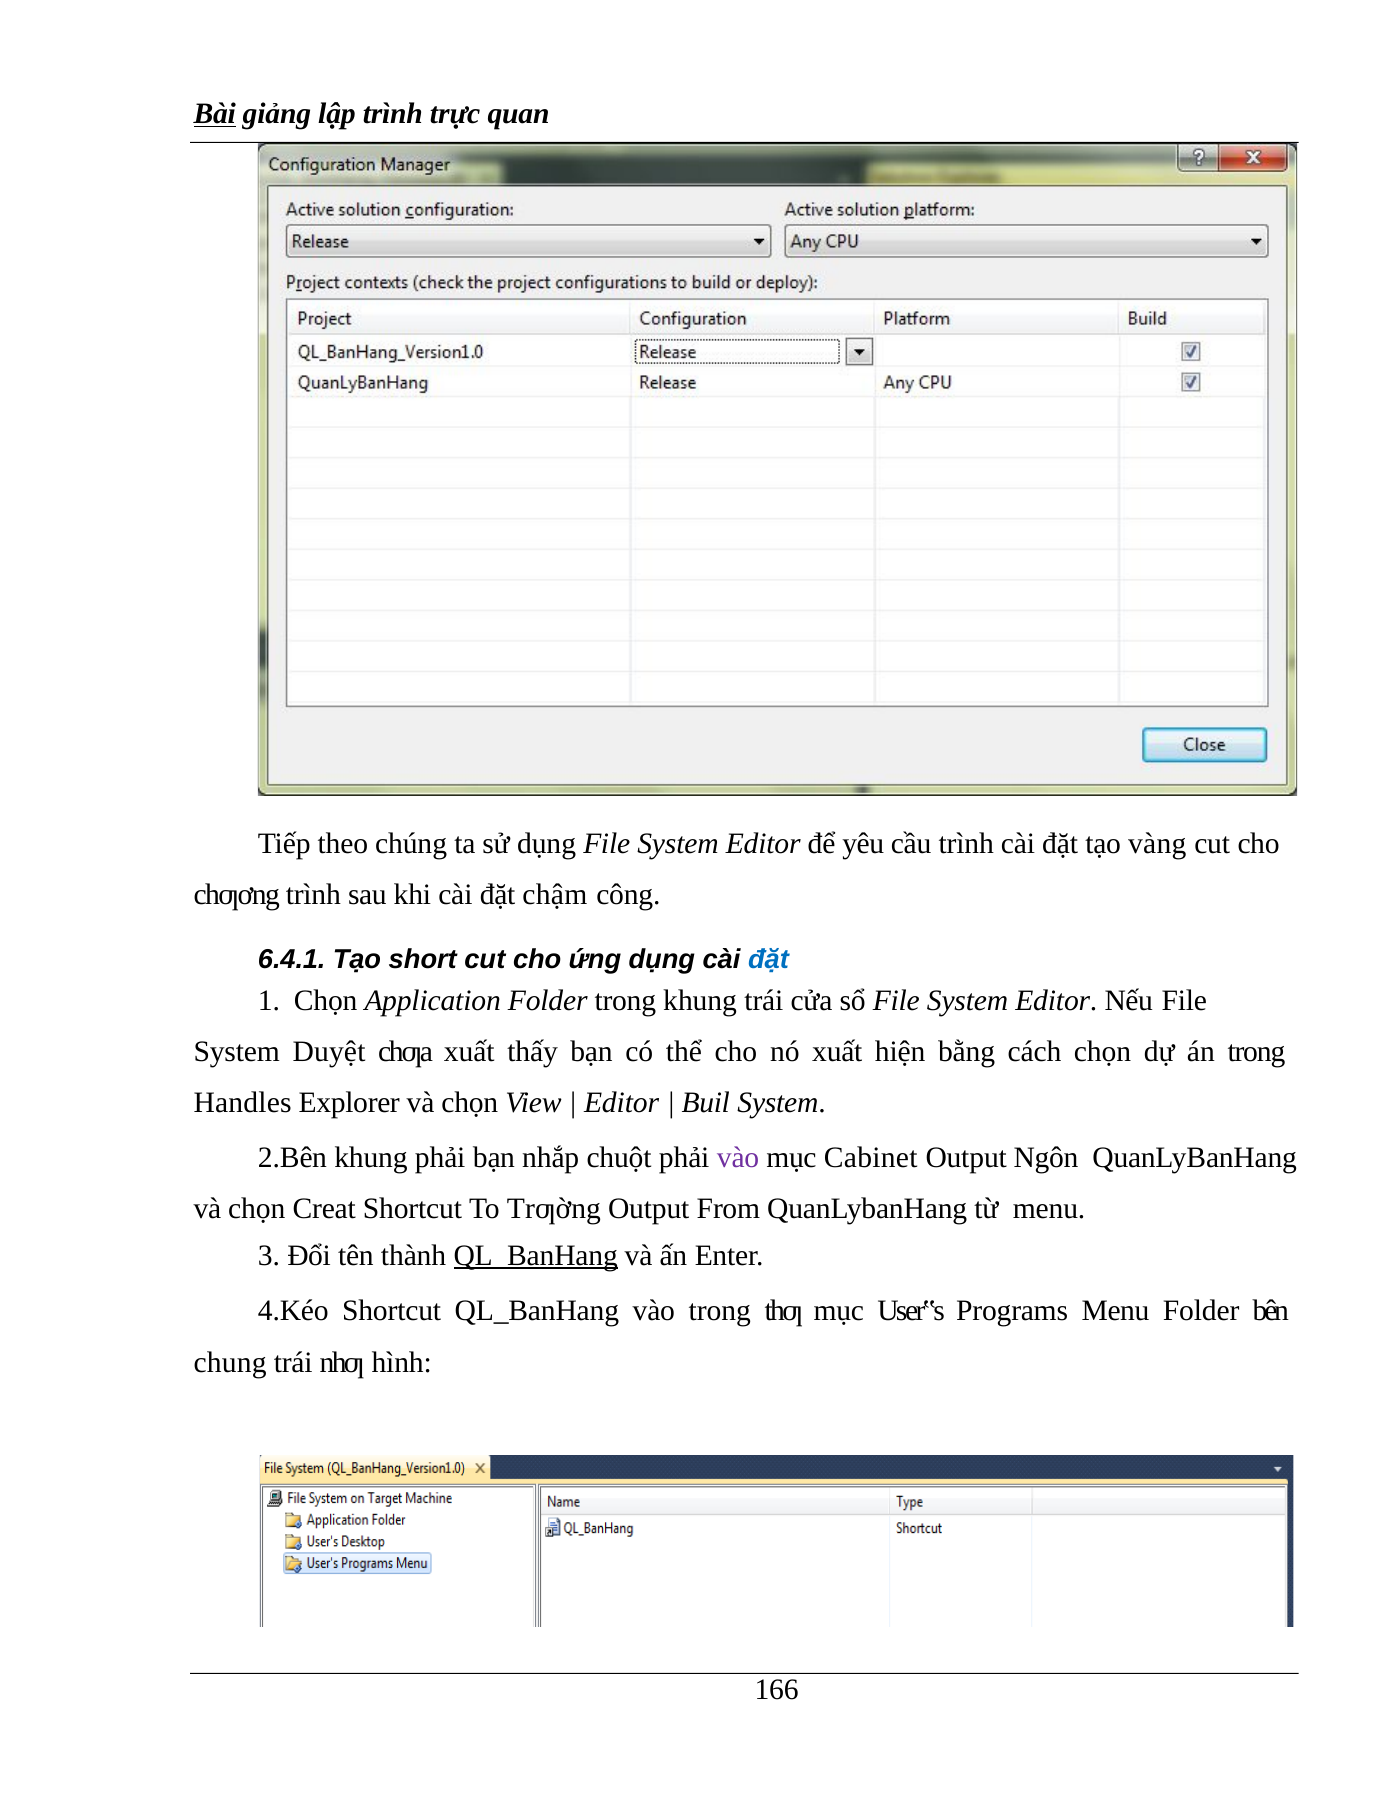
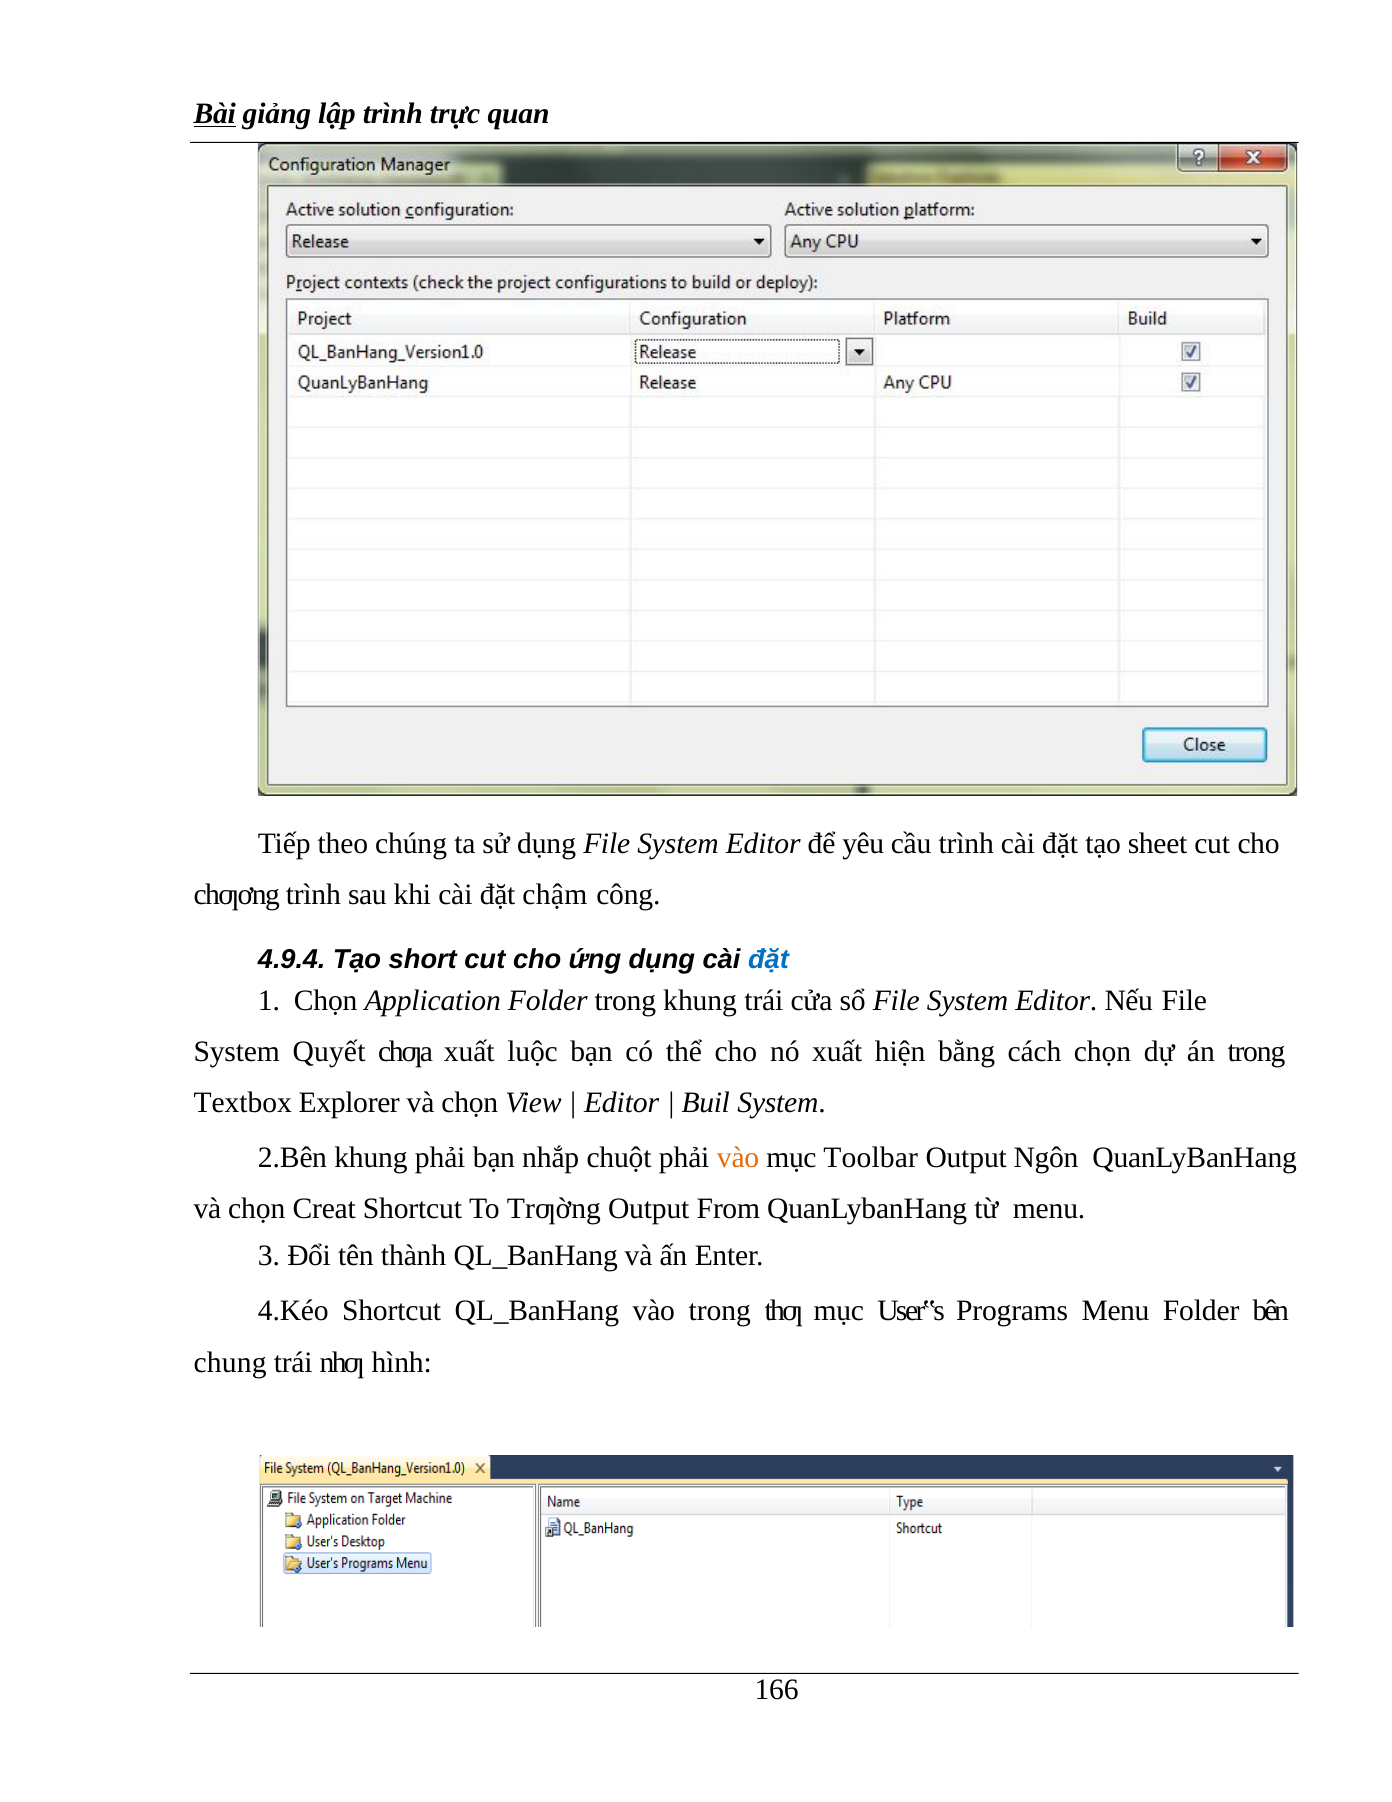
vàng: vàng -> sheet
6.4.1: 6.4.1 -> 4.9.4
Duyệt: Duyệt -> Quyết
thấy: thấy -> luộc
Handles: Handles -> Textbox
vào at (738, 1157) colour: purple -> orange
Cabinet: Cabinet -> Toolbar
QL_BanHang at (536, 1255) underline: present -> none
